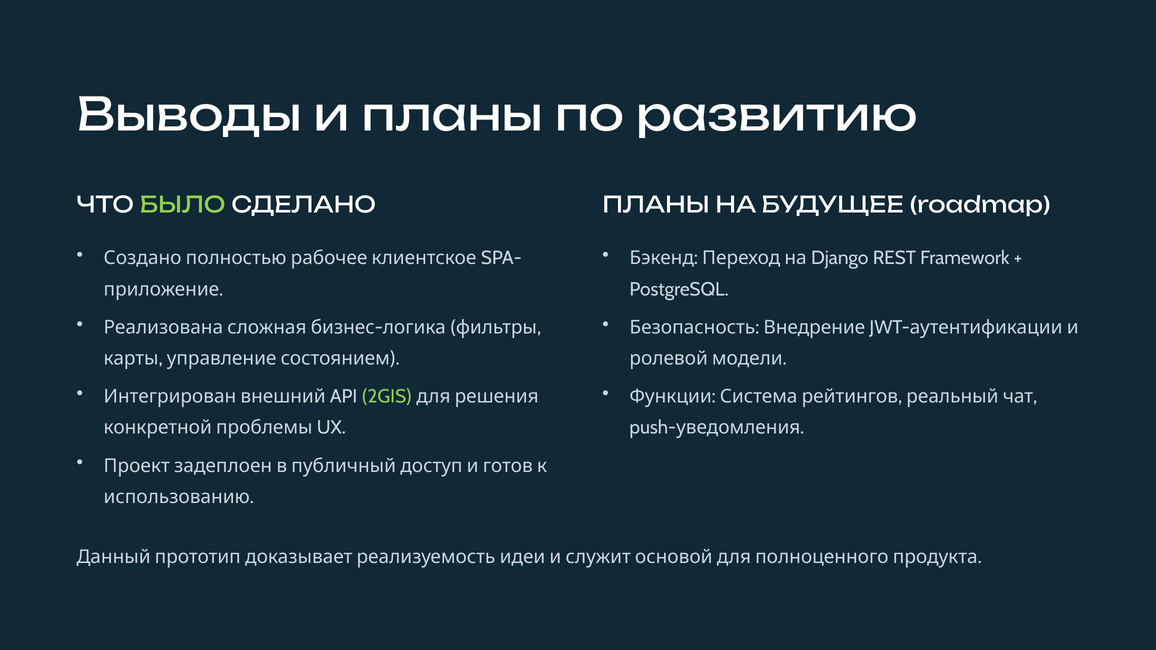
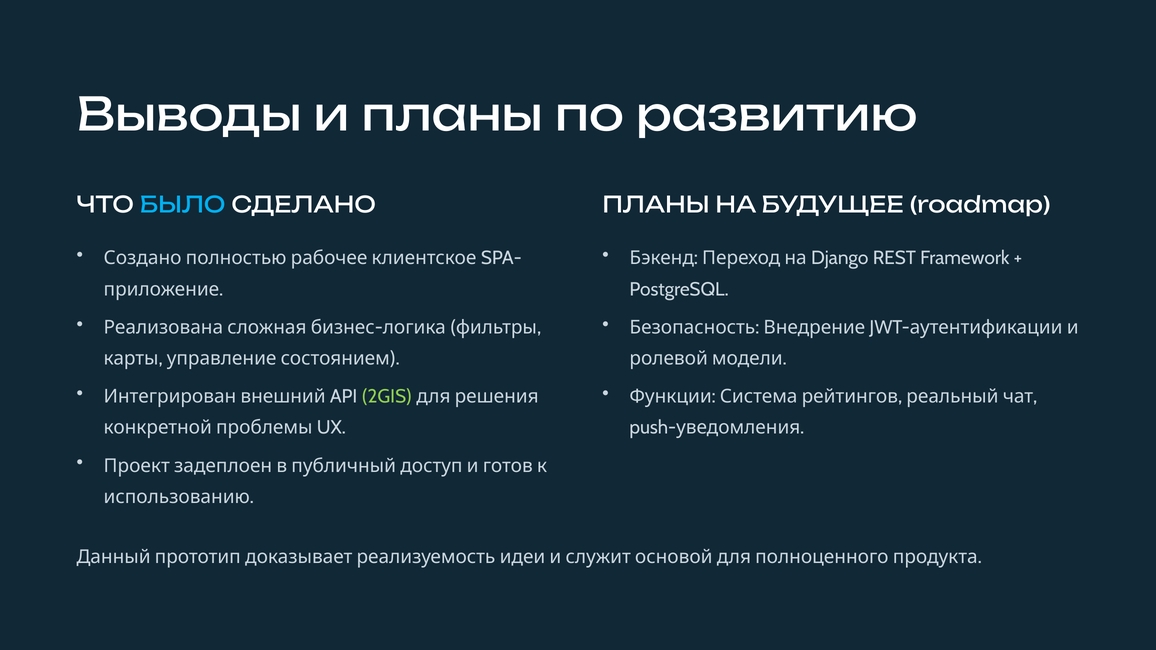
БЫЛО colour: light green -> light blue
